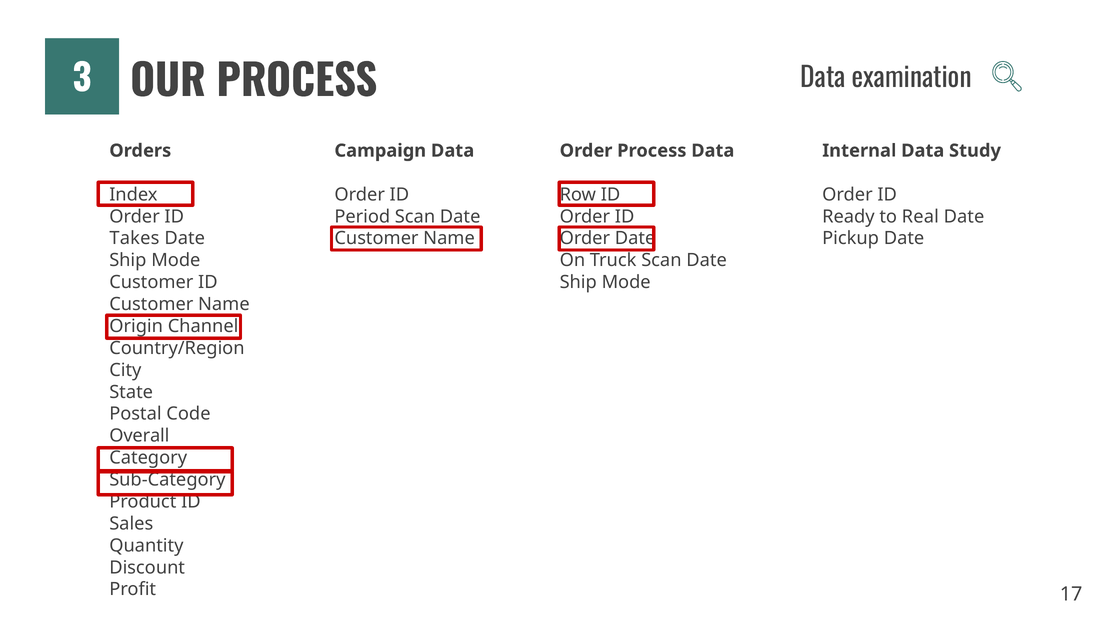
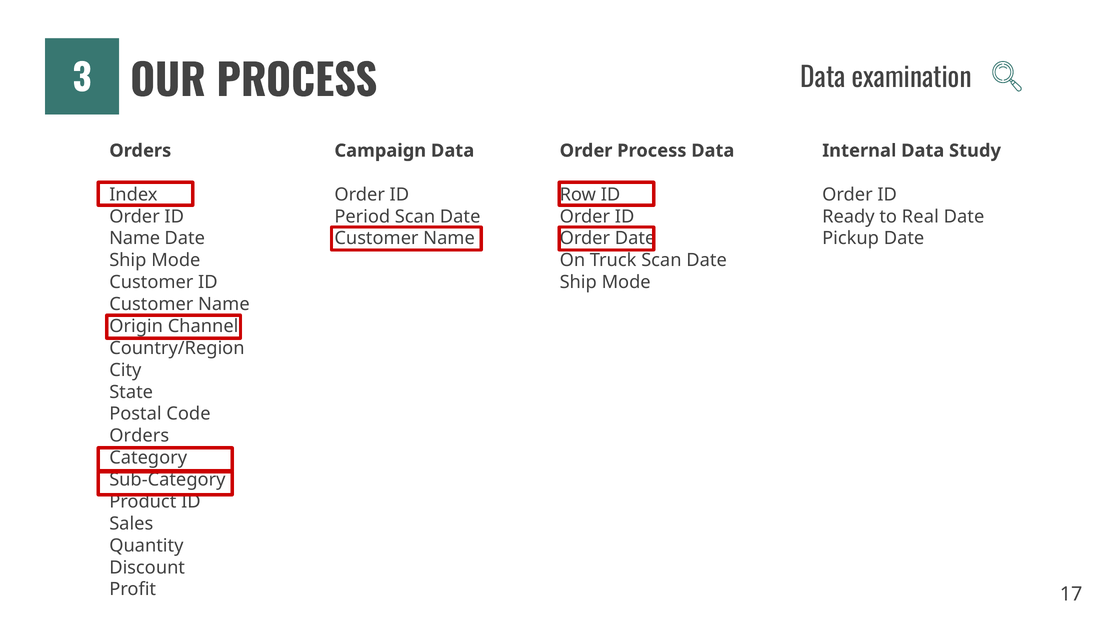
Takes at (134, 239): Takes -> Name
Overall at (139, 436): Overall -> Orders
